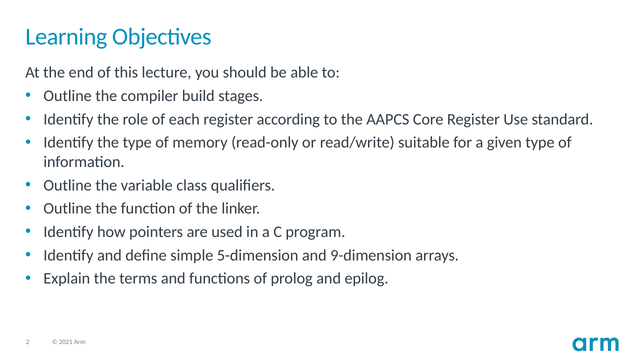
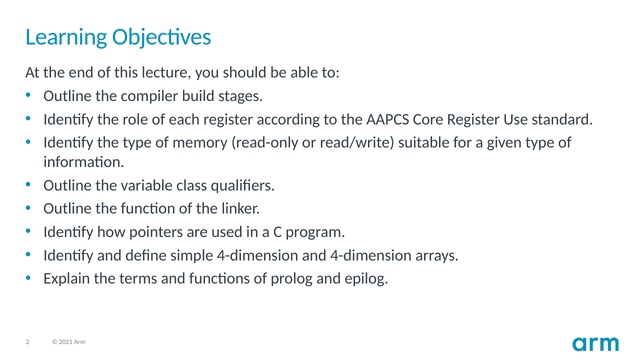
simple 5-dimension: 5-dimension -> 4-dimension
and 9-dimension: 9-dimension -> 4-dimension
